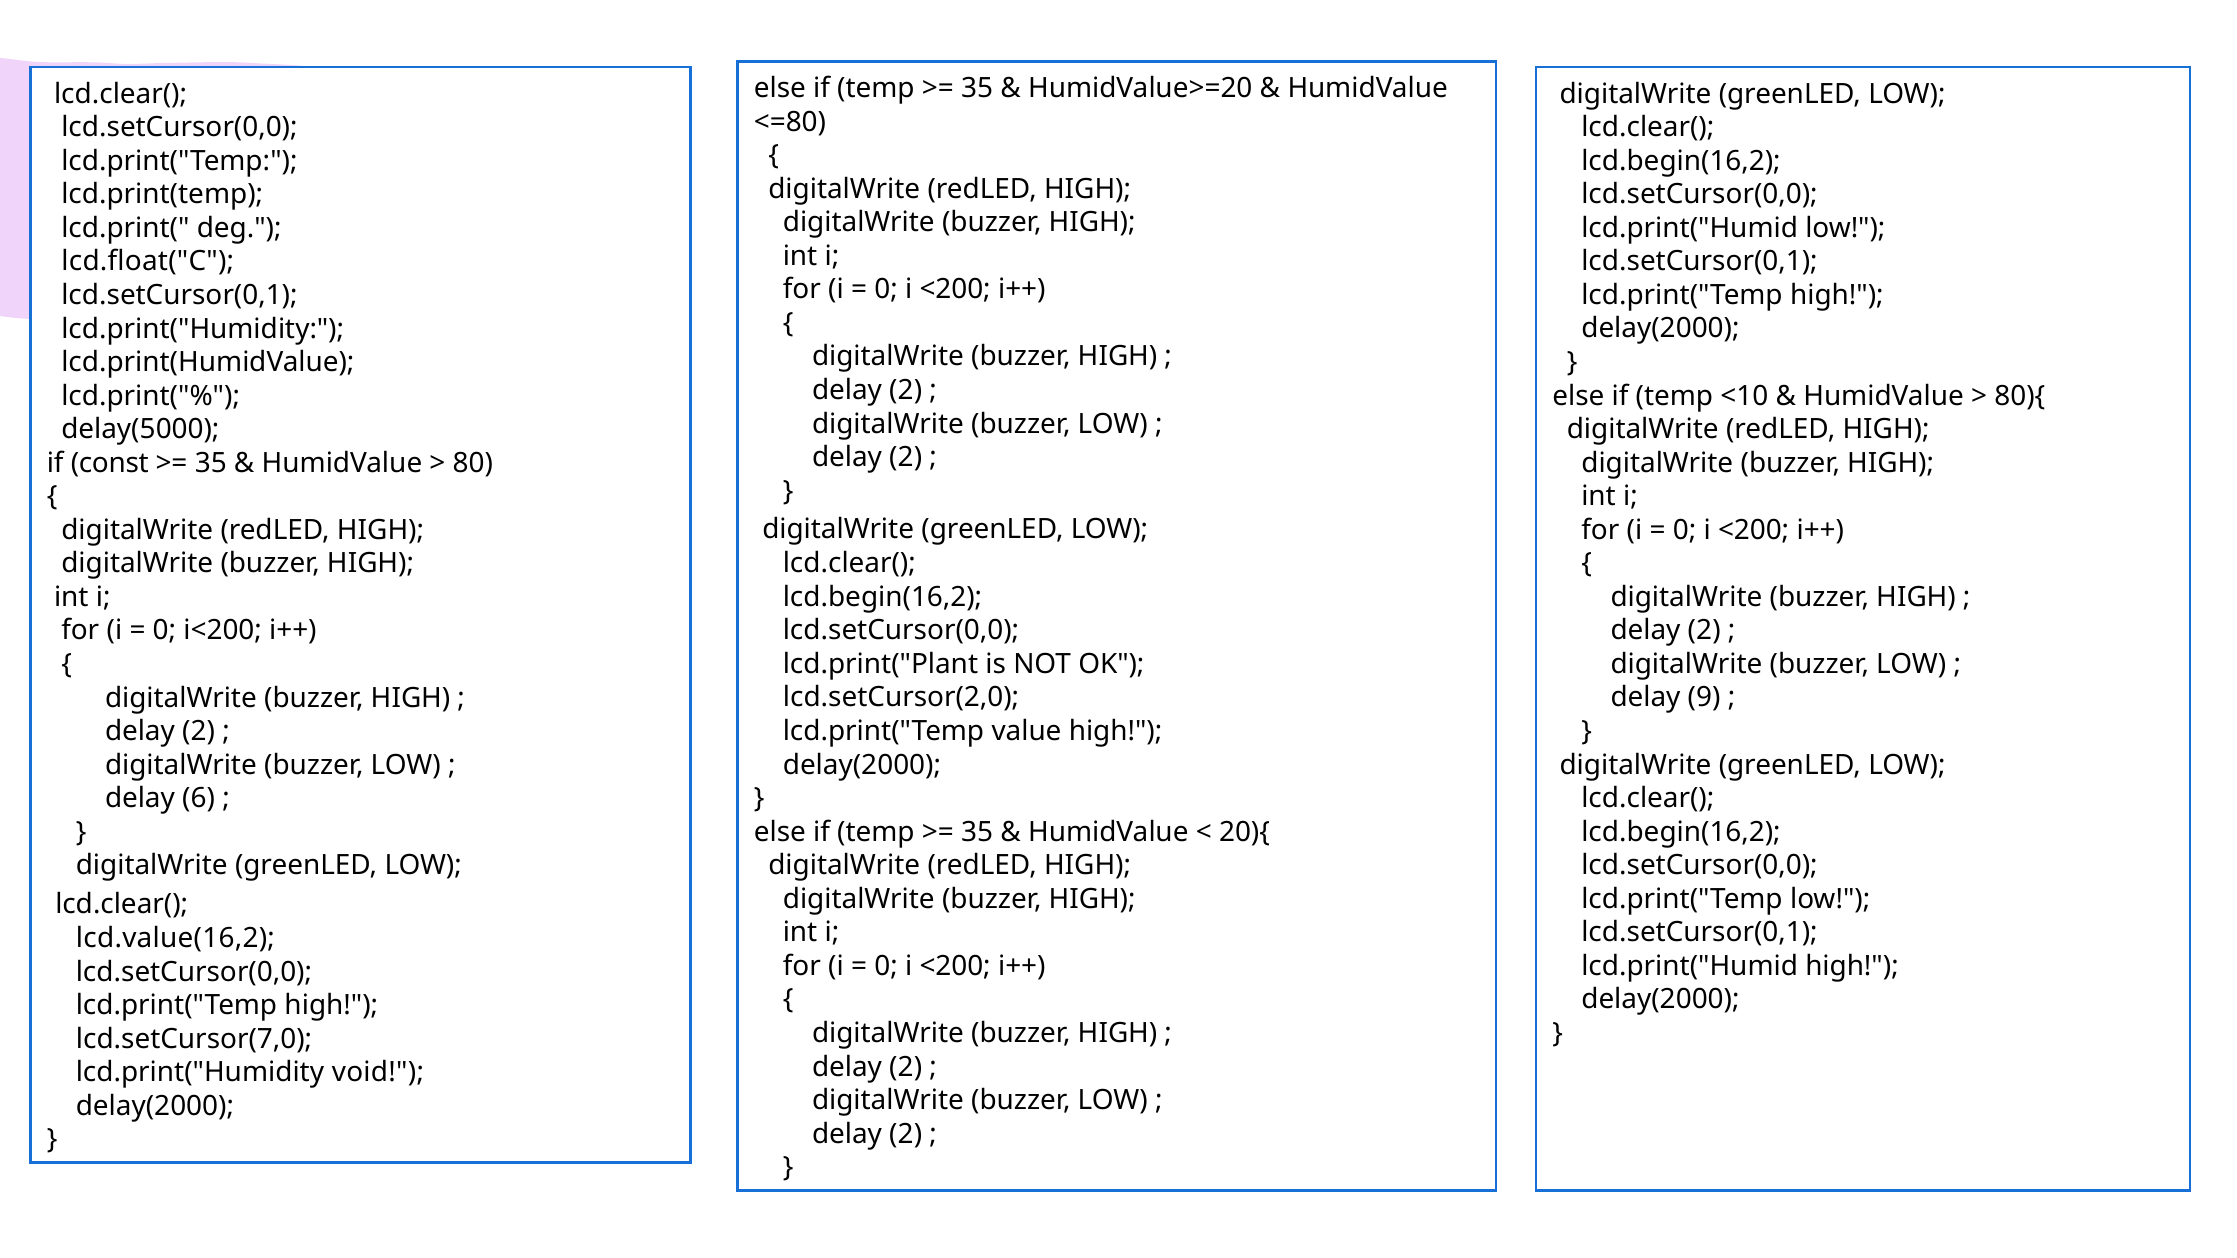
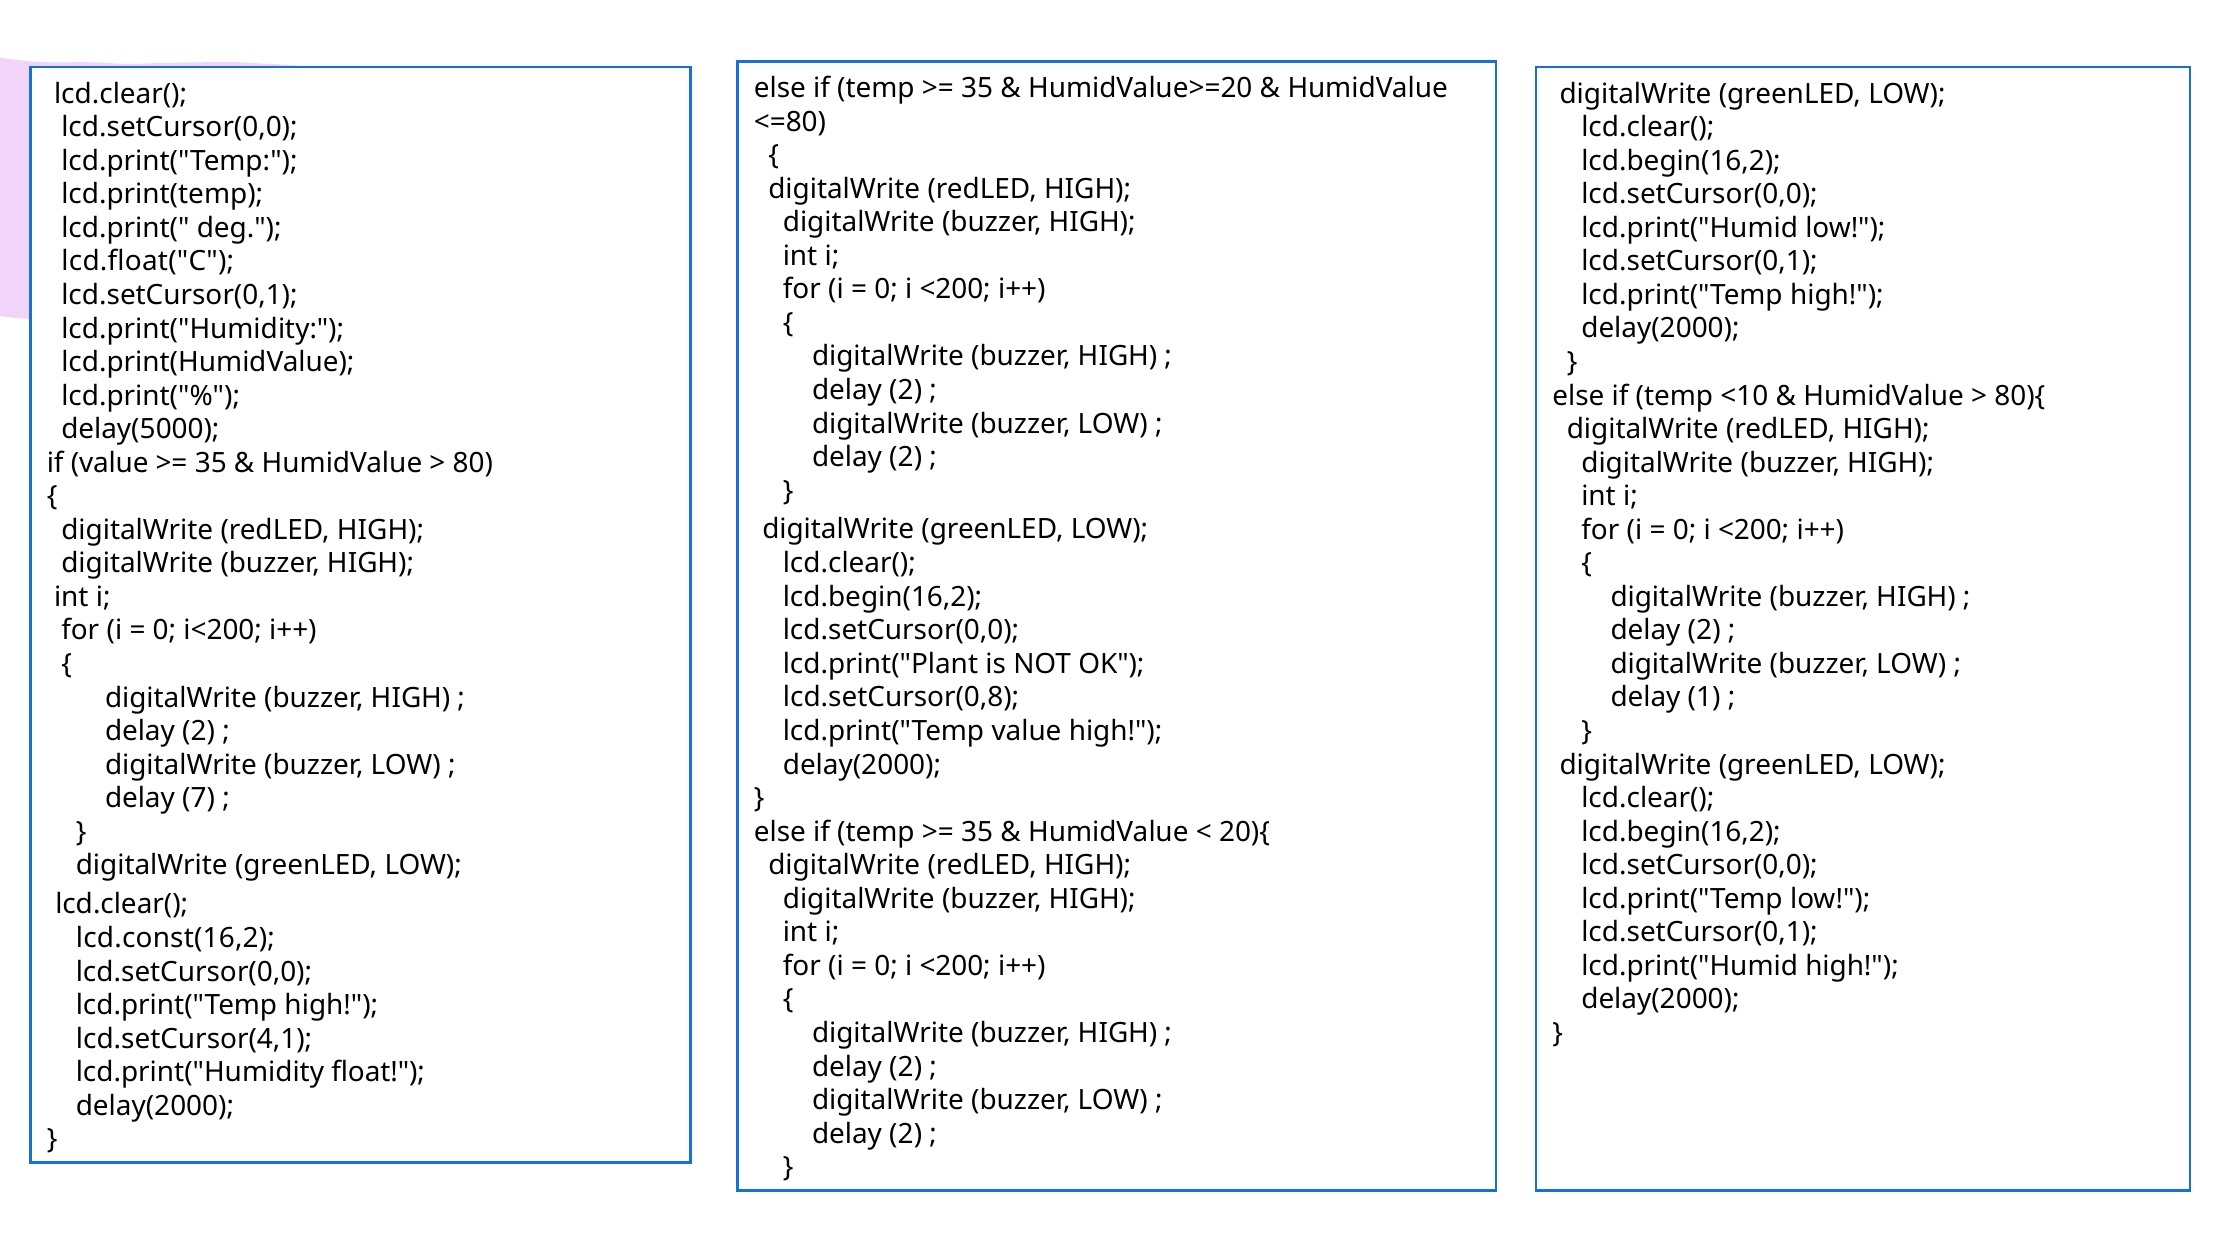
if const: const -> value
lcd.setCursor(2,0: lcd.setCursor(2,0 -> lcd.setCursor(0,8
9: 9 -> 1
6: 6 -> 7
lcd.value(16,2: lcd.value(16,2 -> lcd.const(16,2
lcd.setCursor(7,0: lcd.setCursor(7,0 -> lcd.setCursor(4,1
void: void -> float
